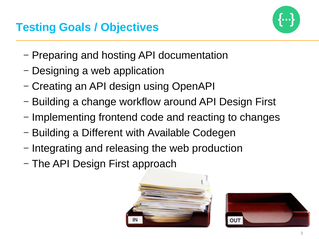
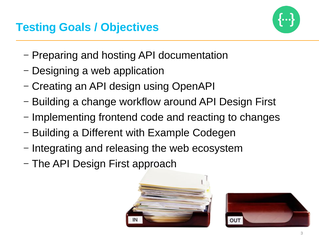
Available: Available -> Example
production: production -> ecosystem
